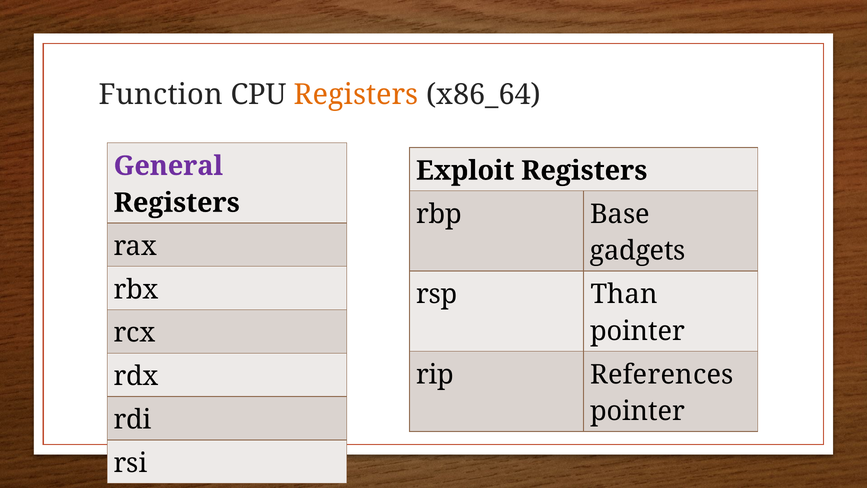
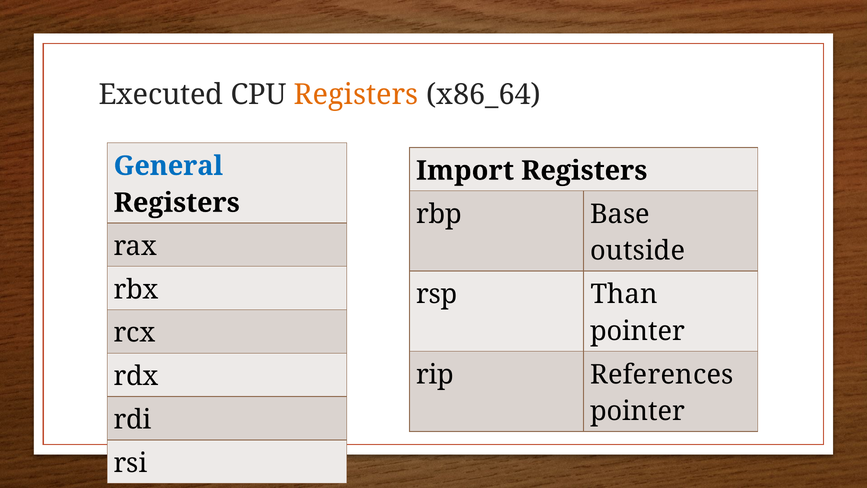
Function: Function -> Executed
General colour: purple -> blue
Exploit: Exploit -> Import
gadgets: gadgets -> outside
